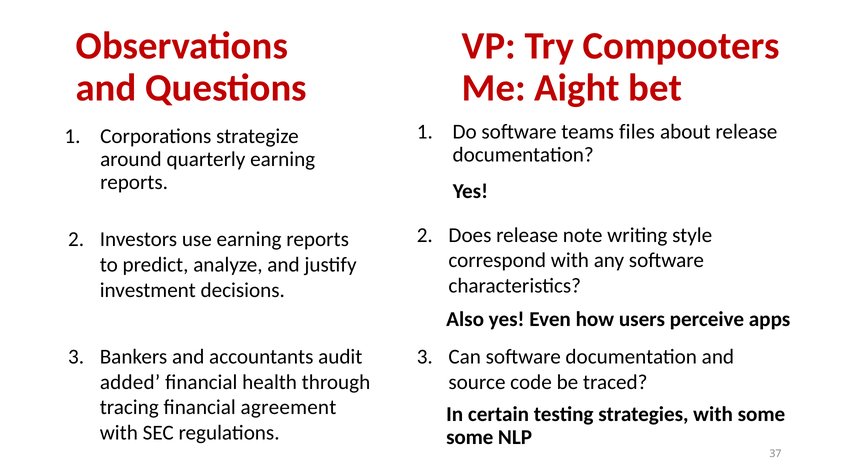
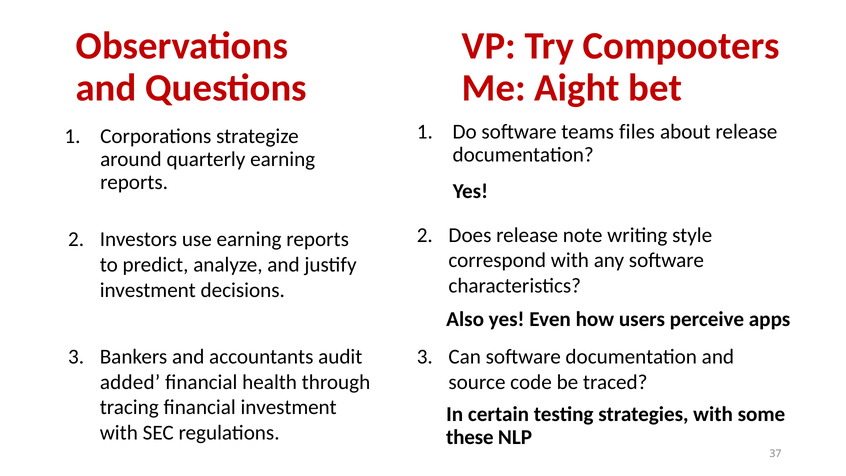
financial agreement: agreement -> investment
some at (470, 437): some -> these
